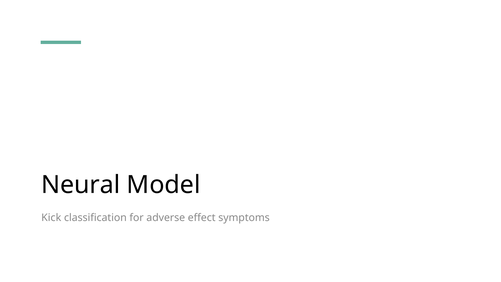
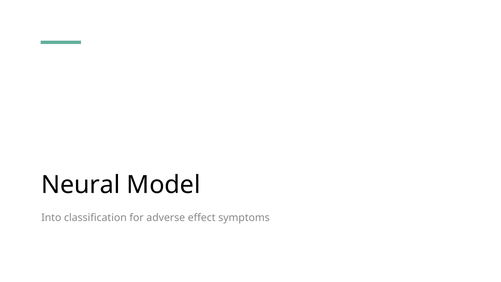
Kick: Kick -> Into
